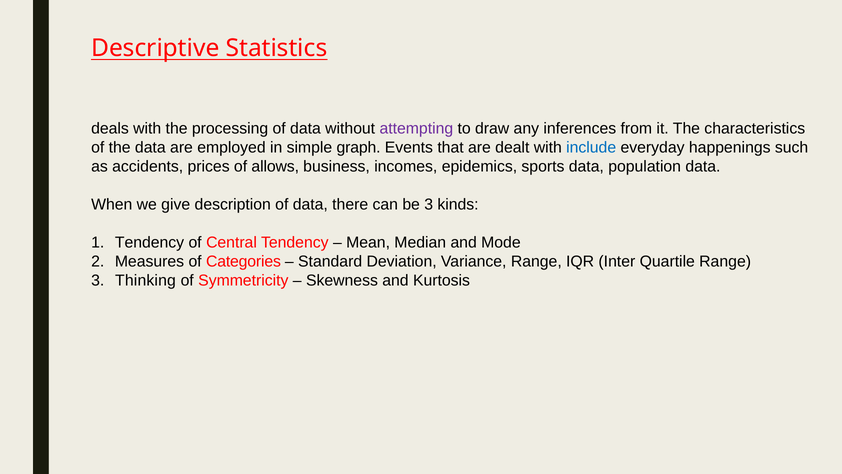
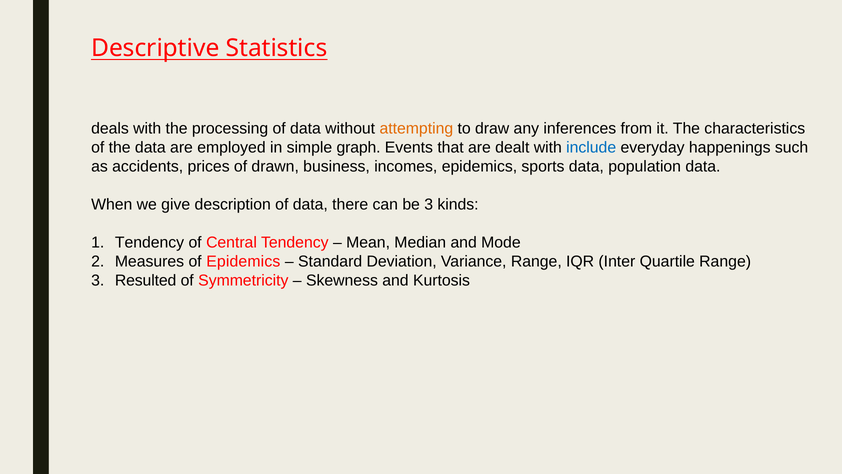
attempting colour: purple -> orange
allows: allows -> drawn
of Categories: Categories -> Epidemics
Thinking: Thinking -> Resulted
